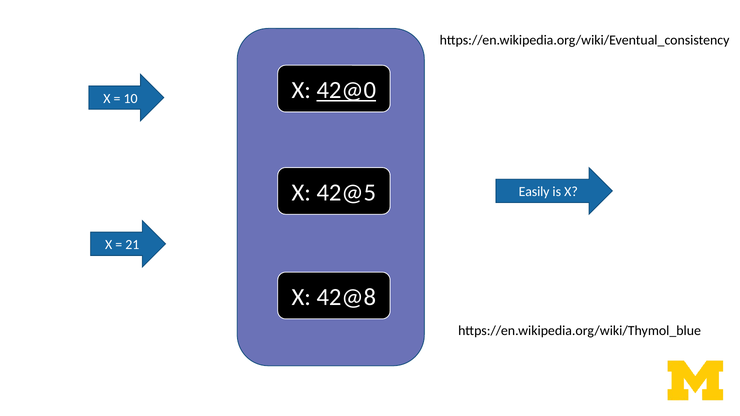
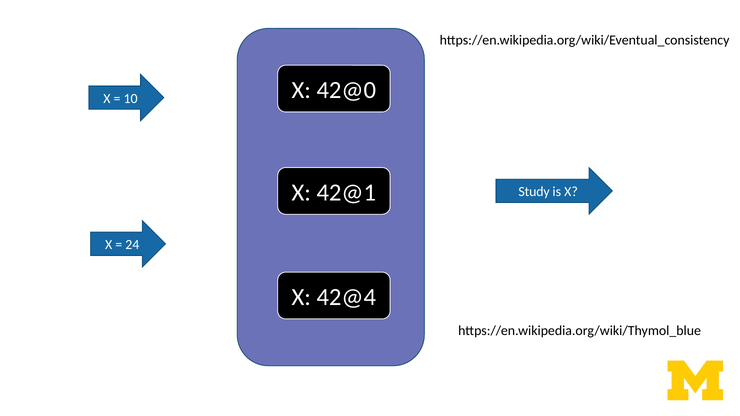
42@0 underline: present -> none
42@5: 42@5 -> 42@1
Easily: Easily -> Study
21: 21 -> 24
42@8: 42@8 -> 42@4
